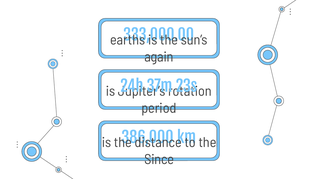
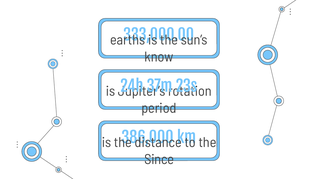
again: again -> know
